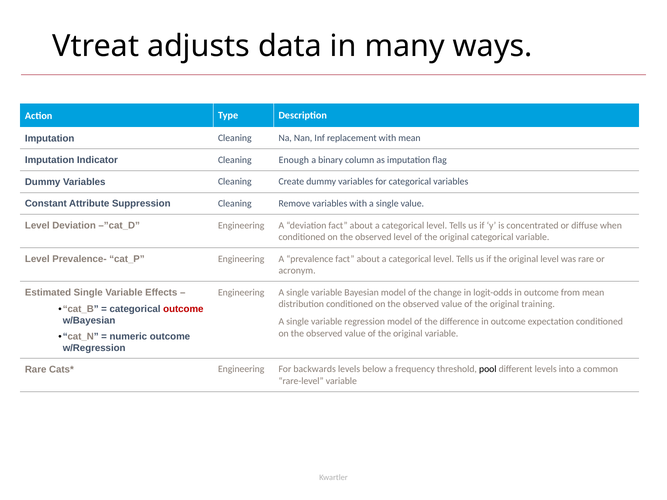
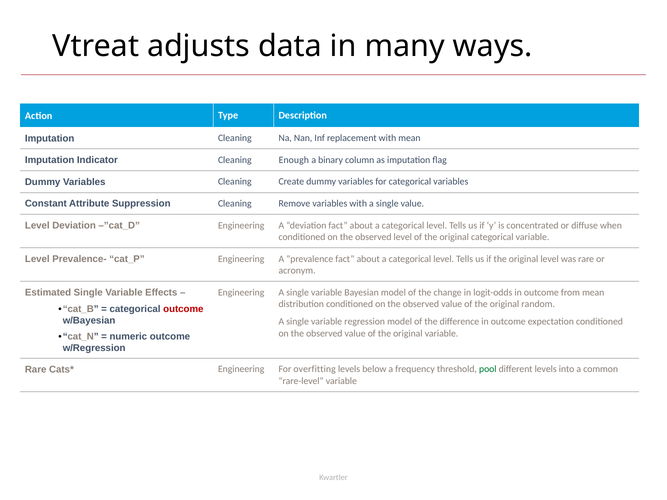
training: training -> random
backwards: backwards -> overfitting
pool colour: black -> green
